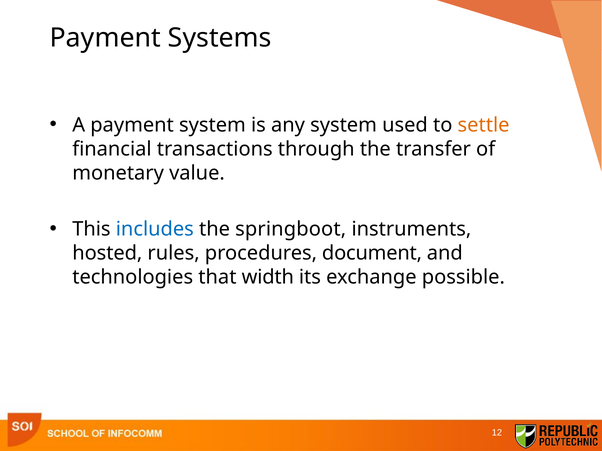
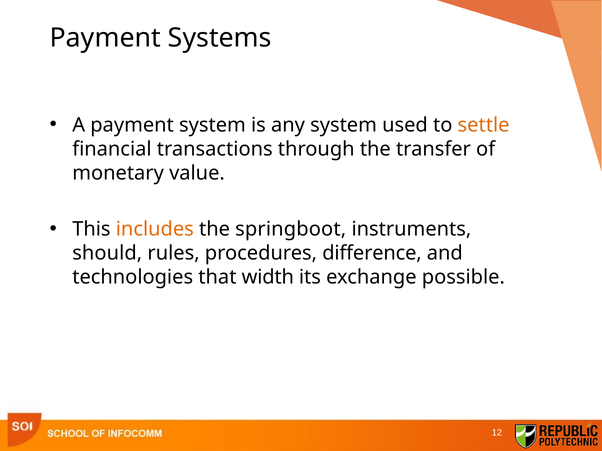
includes colour: blue -> orange
hosted: hosted -> should
document: document -> difference
